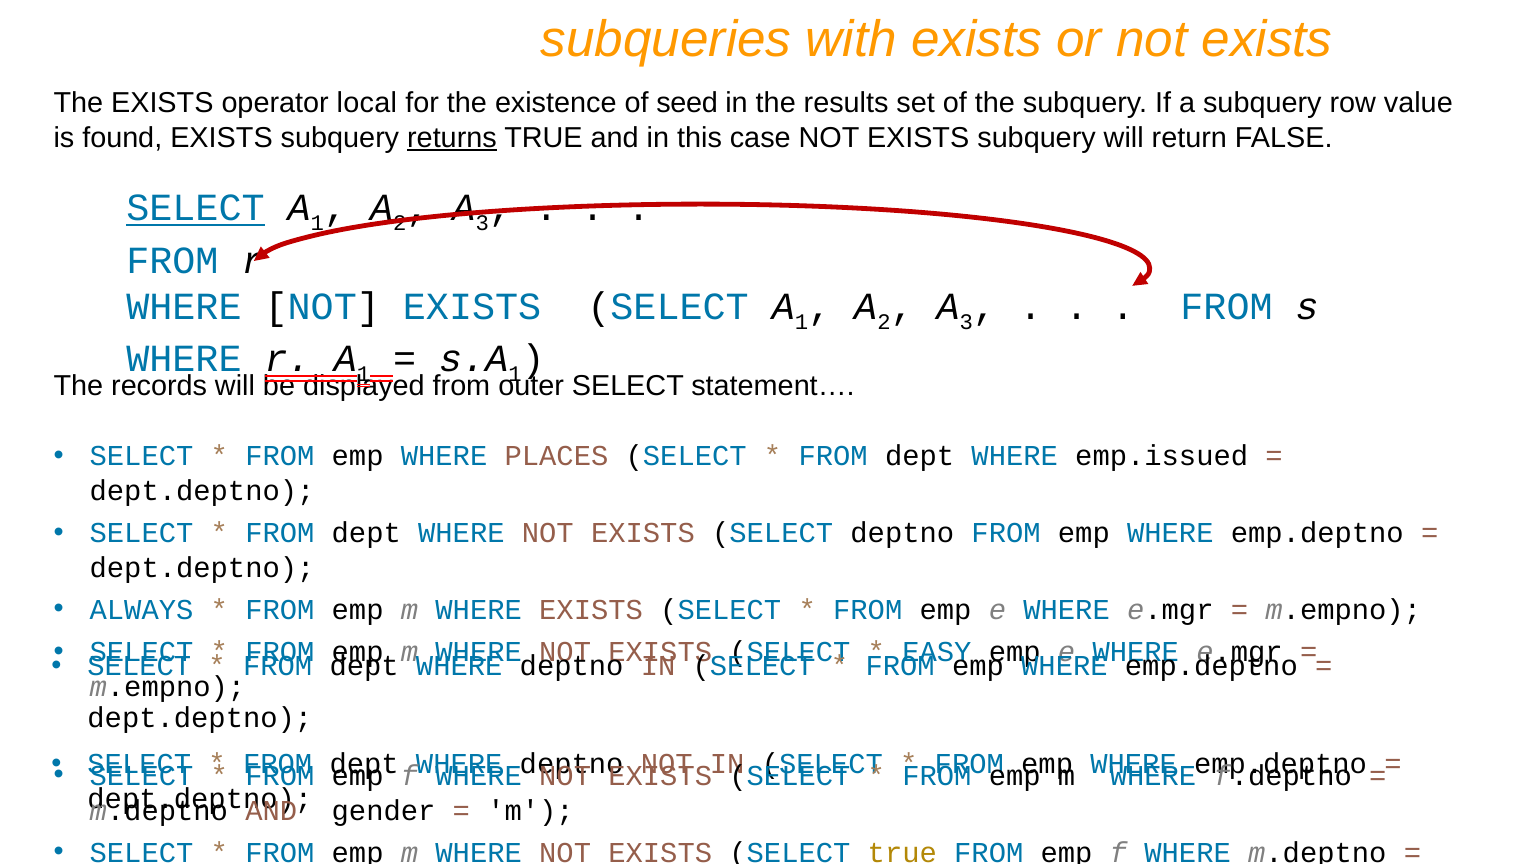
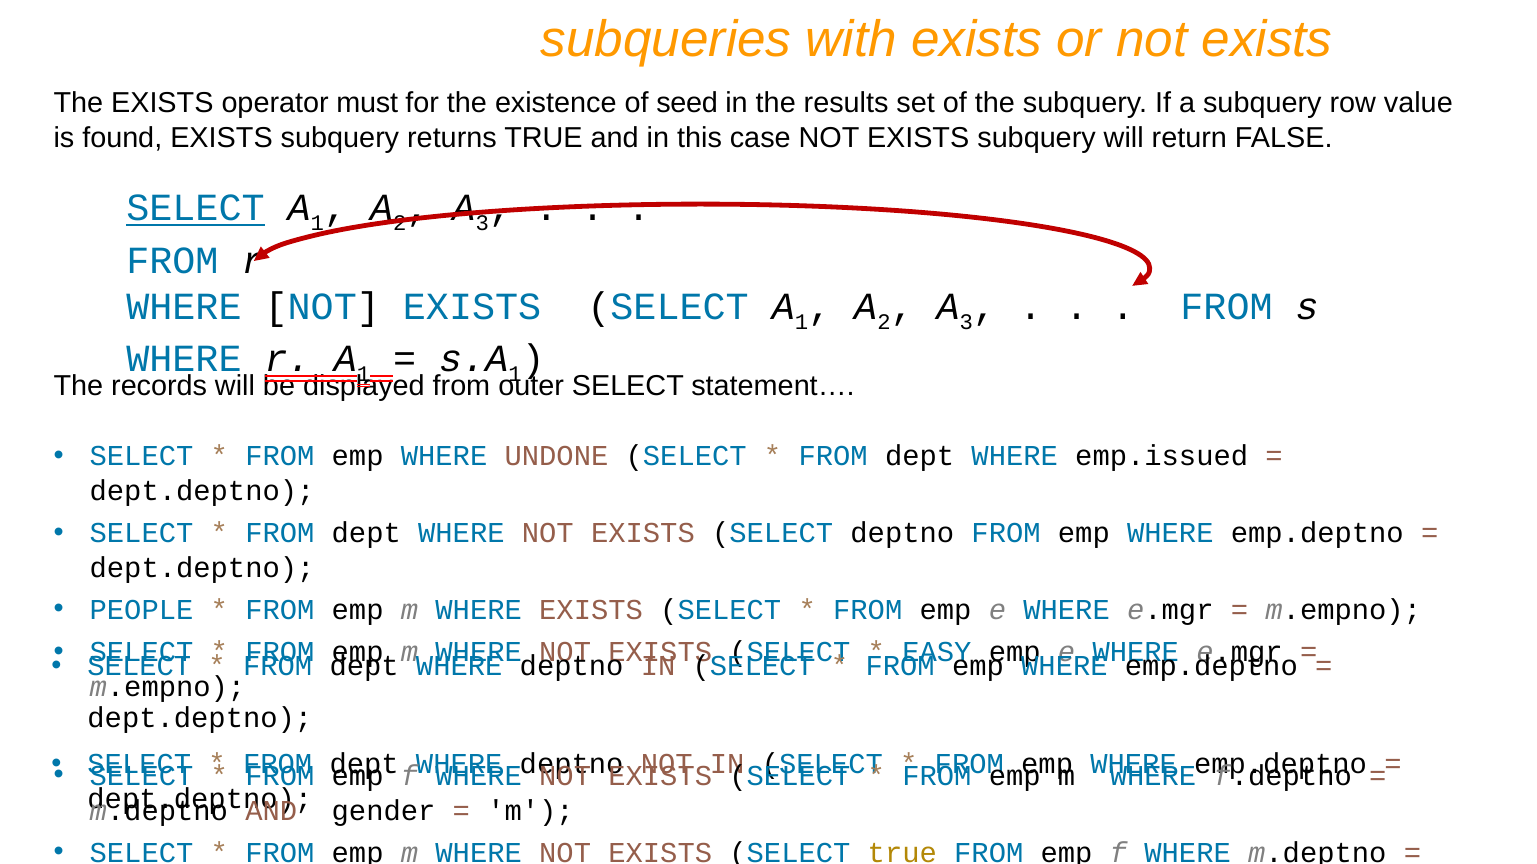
local: local -> must
returns underline: present -> none
PLACES: PLACES -> UNDONE
ALWAYS: ALWAYS -> PEOPLE
